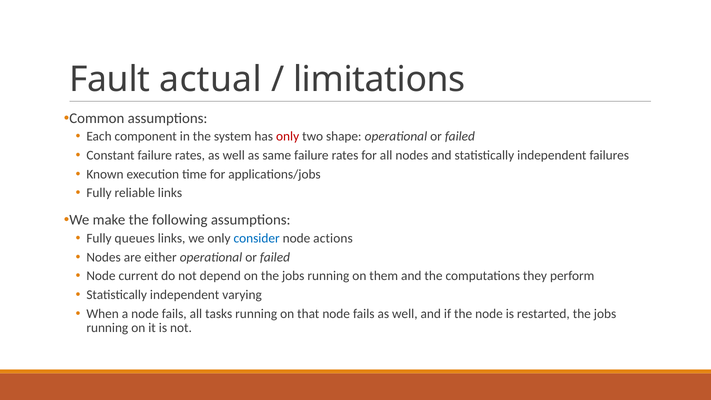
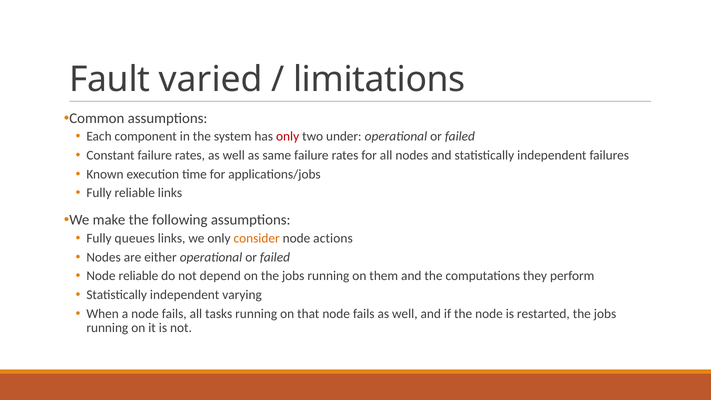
actual: actual -> varied
shape: shape -> under
consider colour: blue -> orange
Node current: current -> reliable
